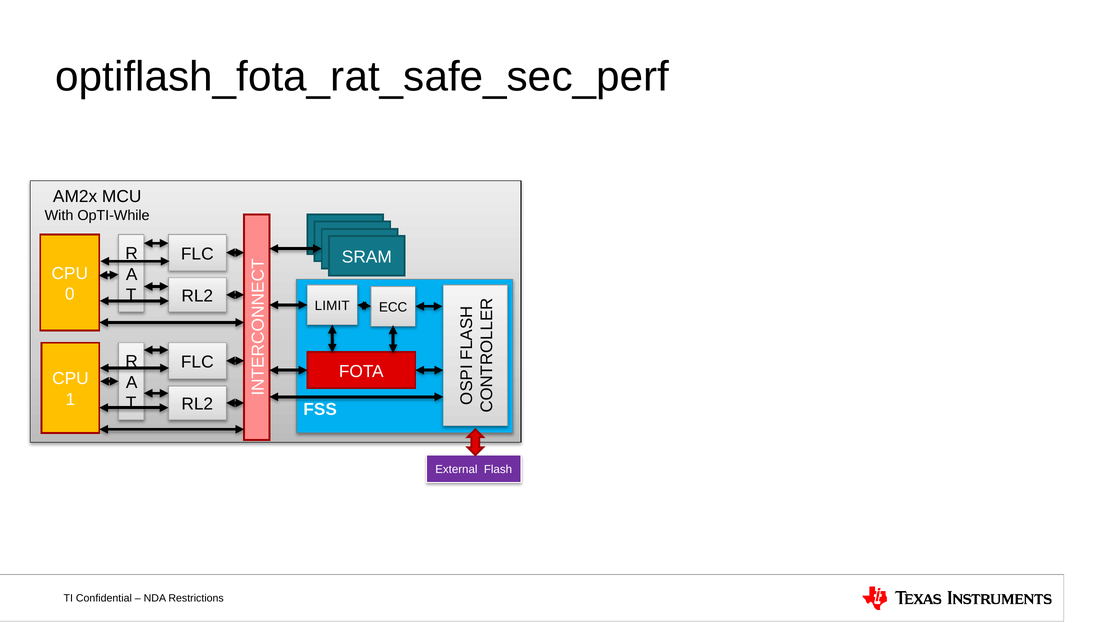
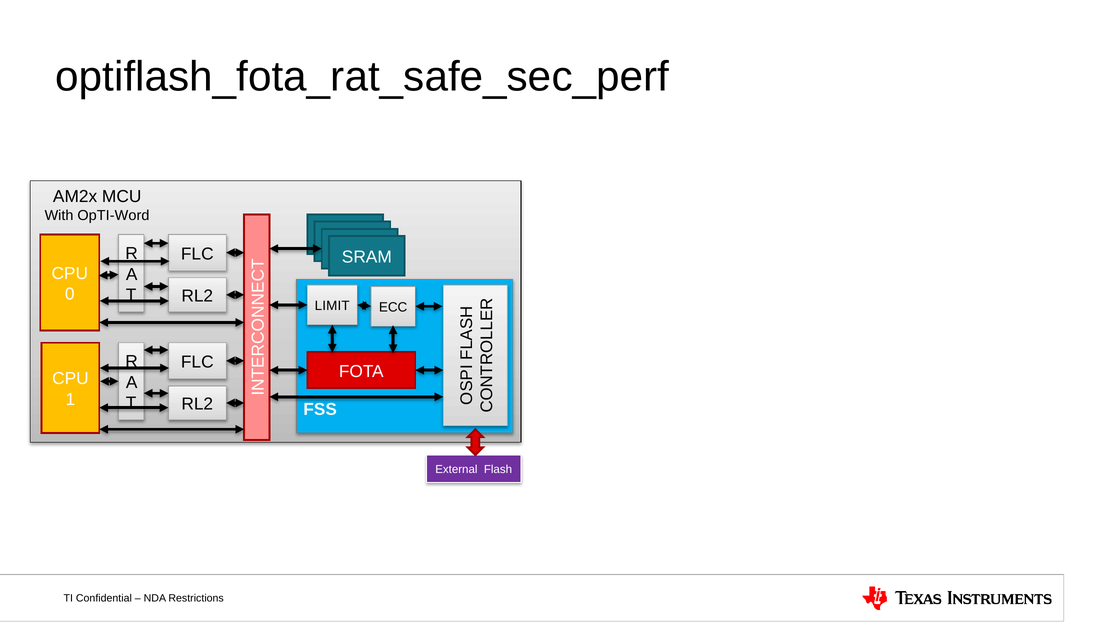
OpTI-While: OpTI-While -> OpTI-Word
